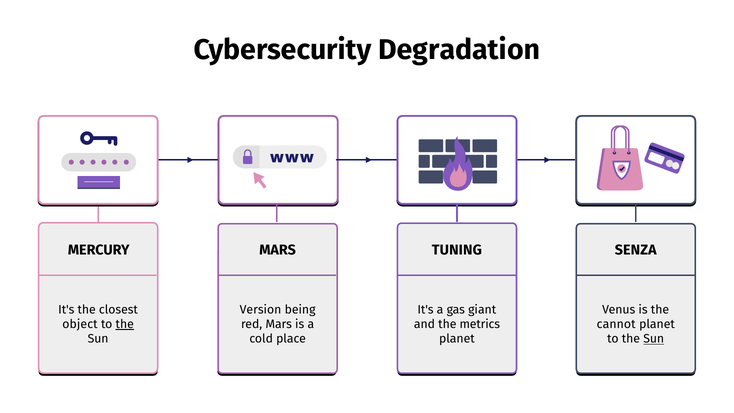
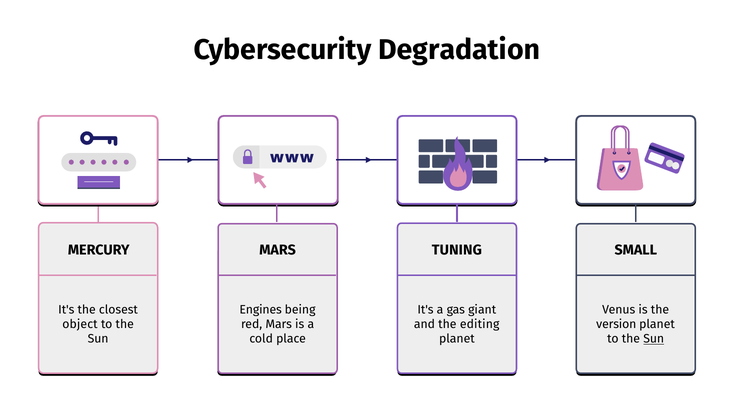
SENZA: SENZA -> SMALL
Version: Version -> Engines
the at (125, 324) underline: present -> none
metrics: metrics -> editing
cannot: cannot -> version
